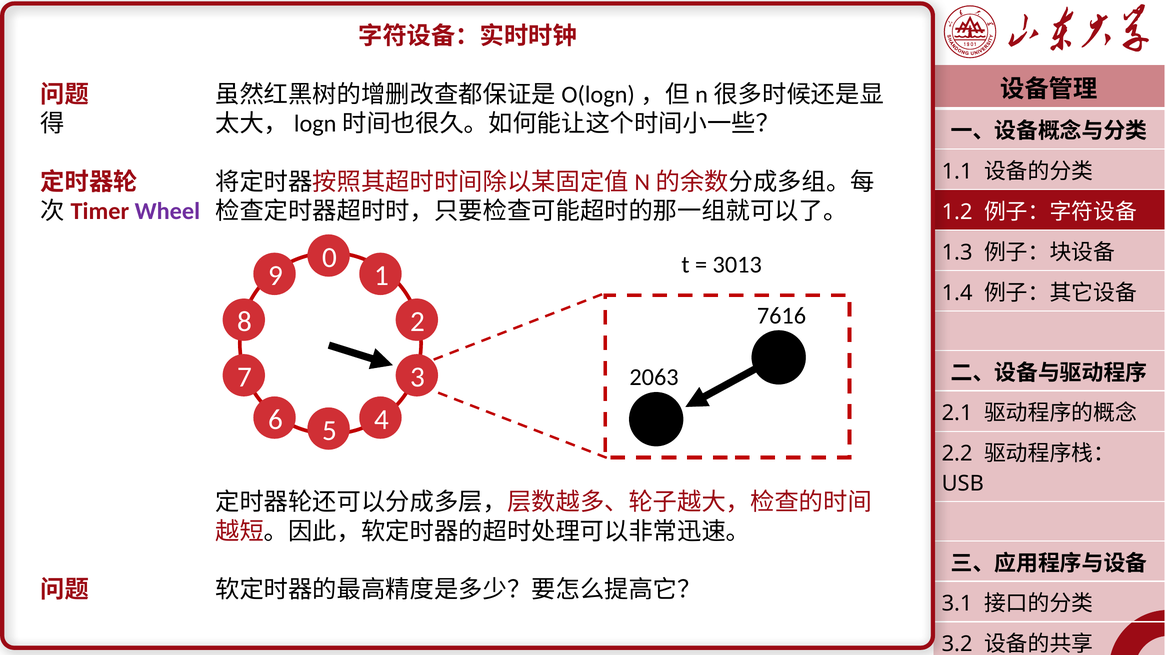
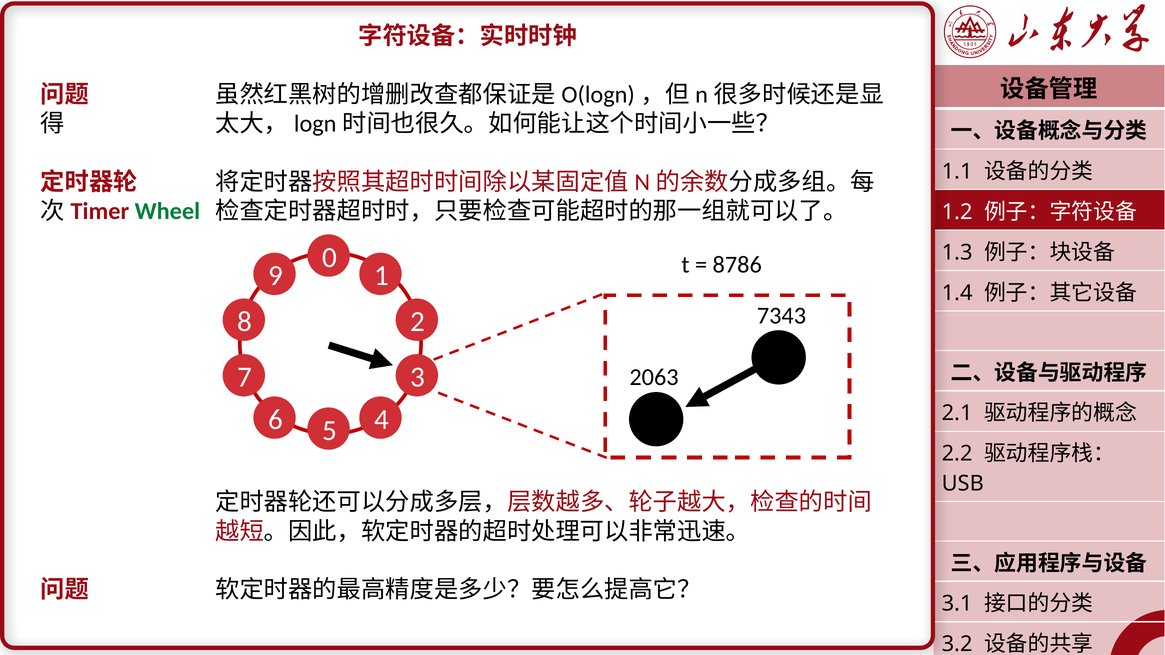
Wheel colour: purple -> green
3013: 3013 -> 8786
7616: 7616 -> 7343
